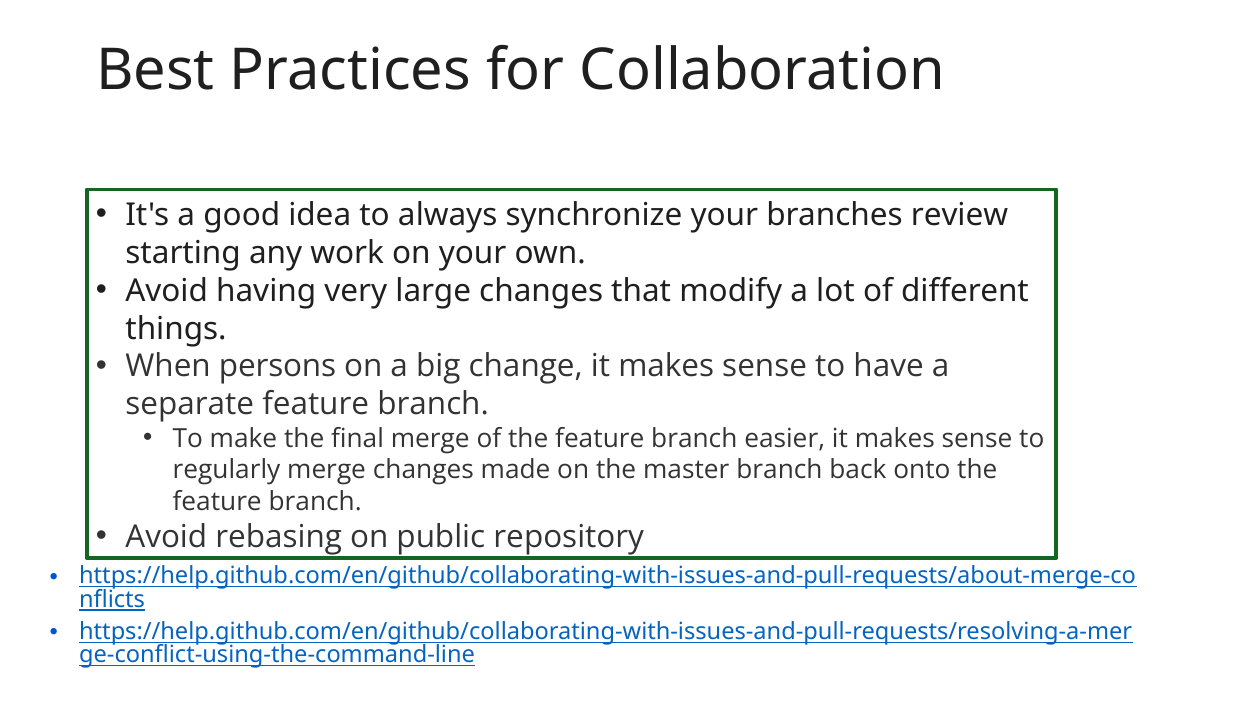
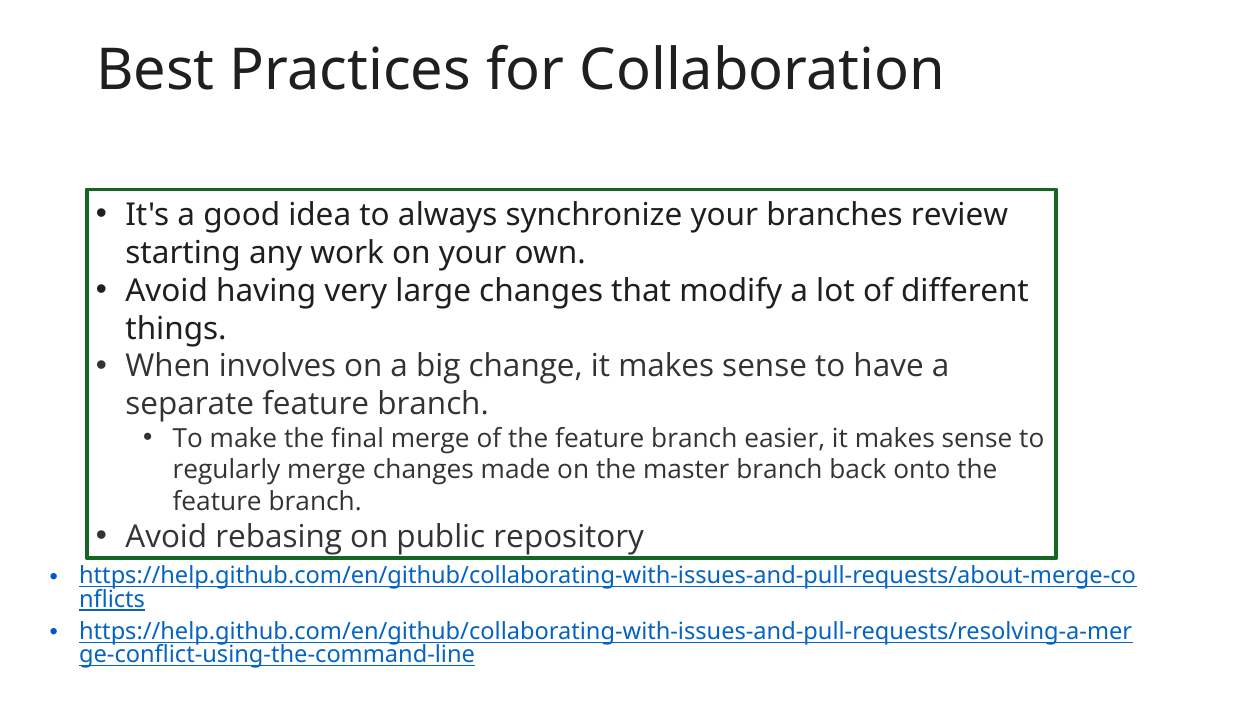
persons: persons -> involves
